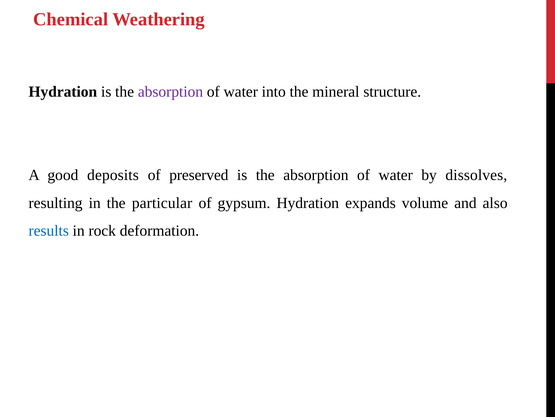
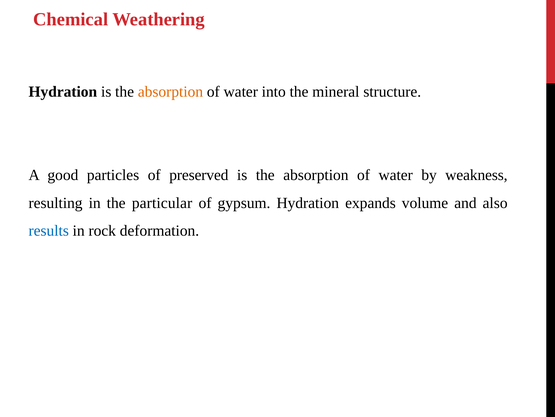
absorption at (170, 92) colour: purple -> orange
deposits: deposits -> particles
dissolves: dissolves -> weakness
